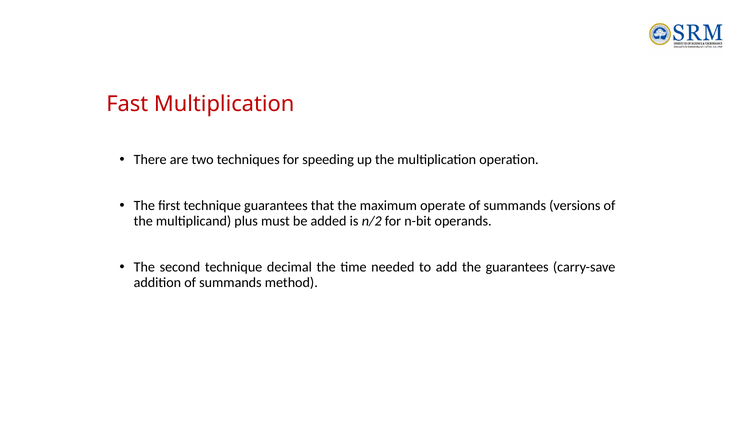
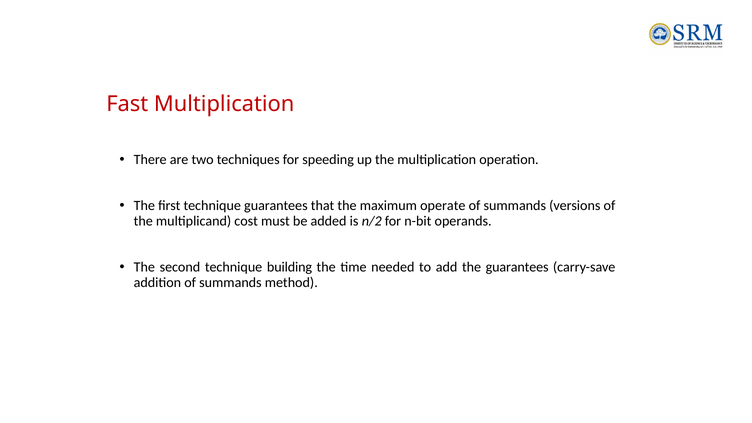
plus: plus -> cost
decimal: decimal -> building
